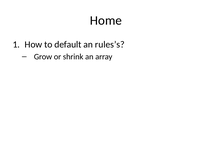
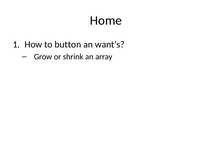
default: default -> button
rules’s: rules’s -> want’s
